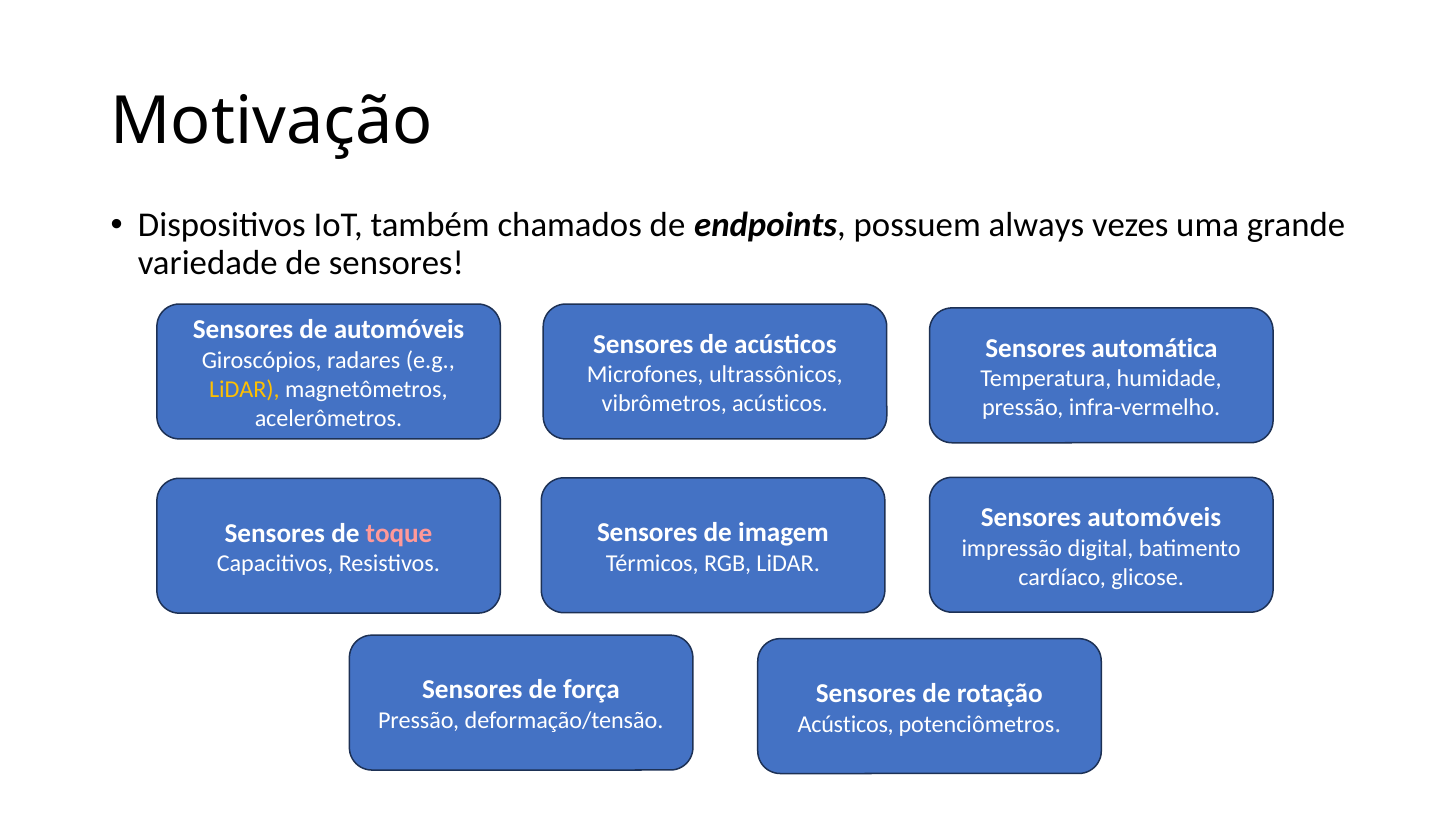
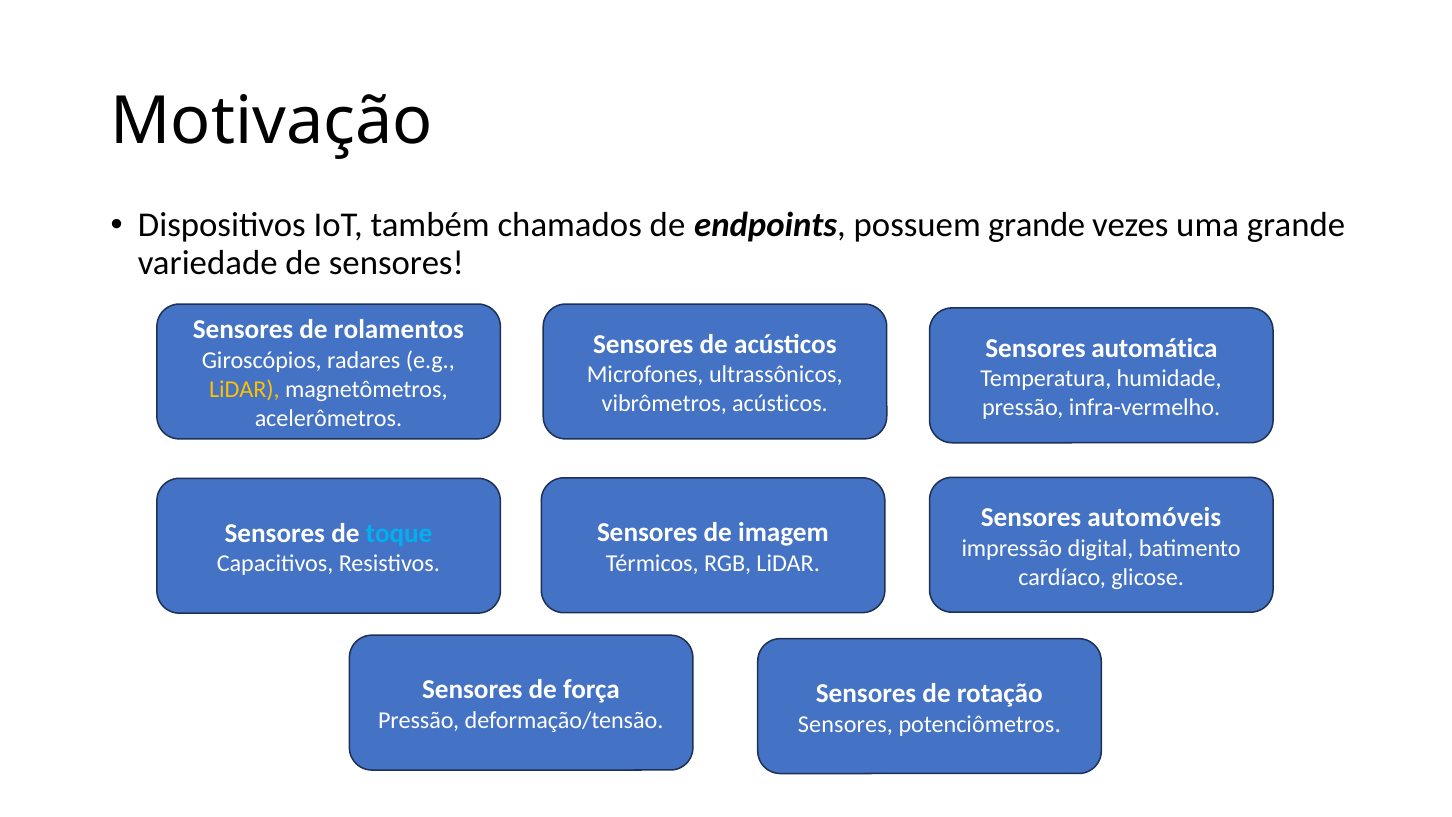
possuem always: always -> grande
de automóveis: automóveis -> rolamentos
toque colour: pink -> light blue
Acústicos at (846, 724): Acústicos -> Sensores
